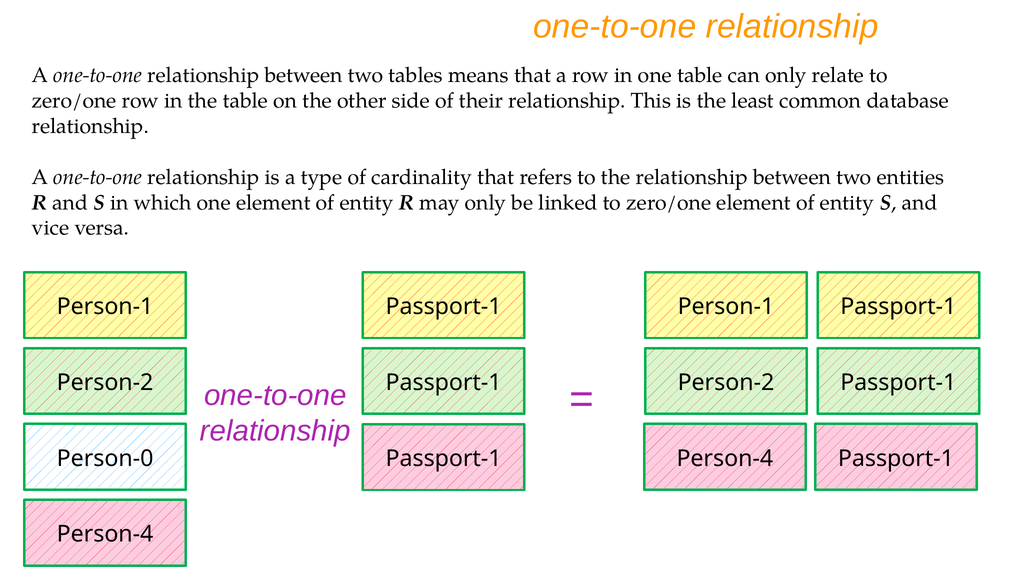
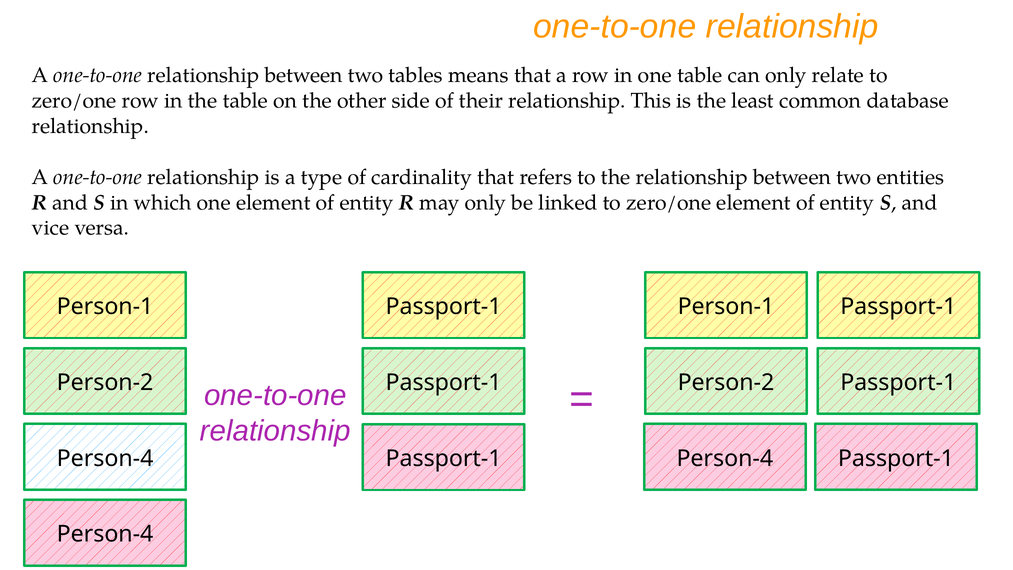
Person-0 at (105, 458): Person-0 -> Person-4
